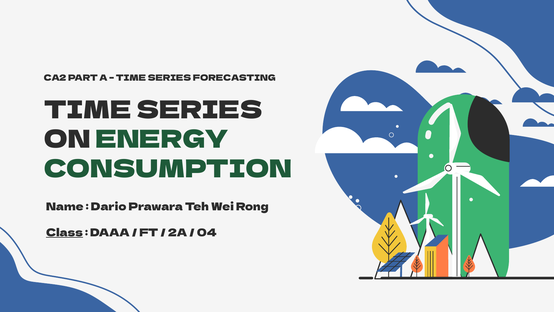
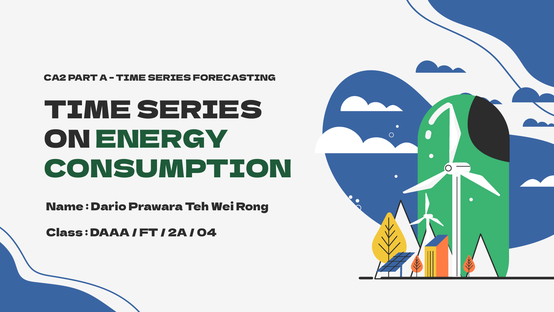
Class underline: present -> none
